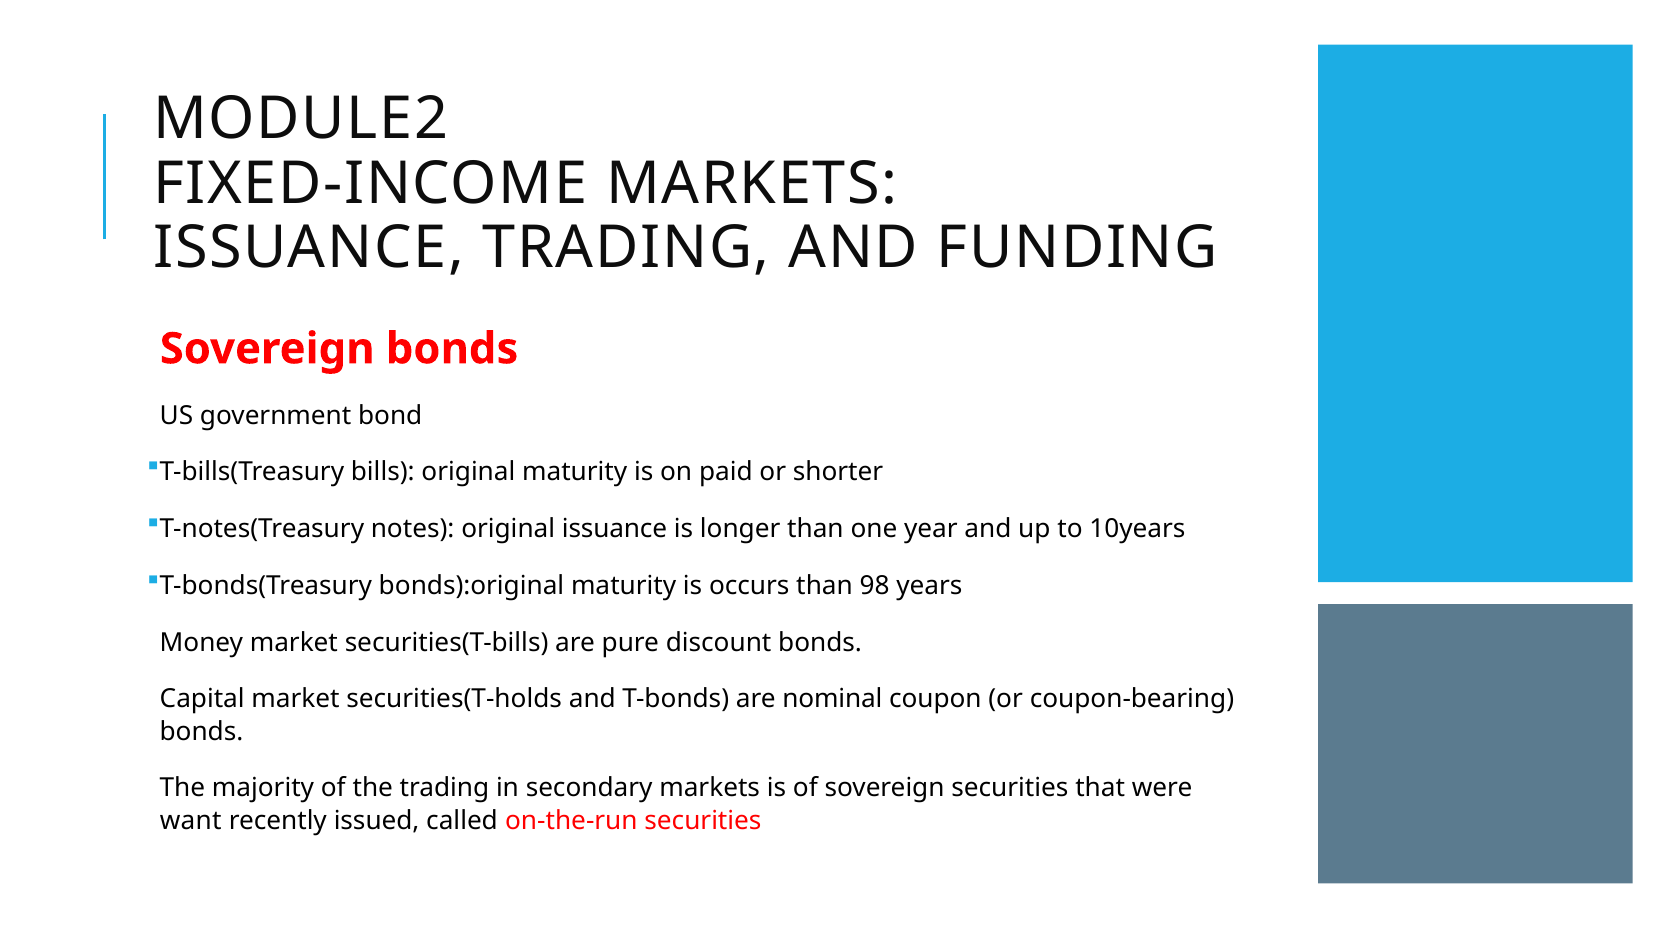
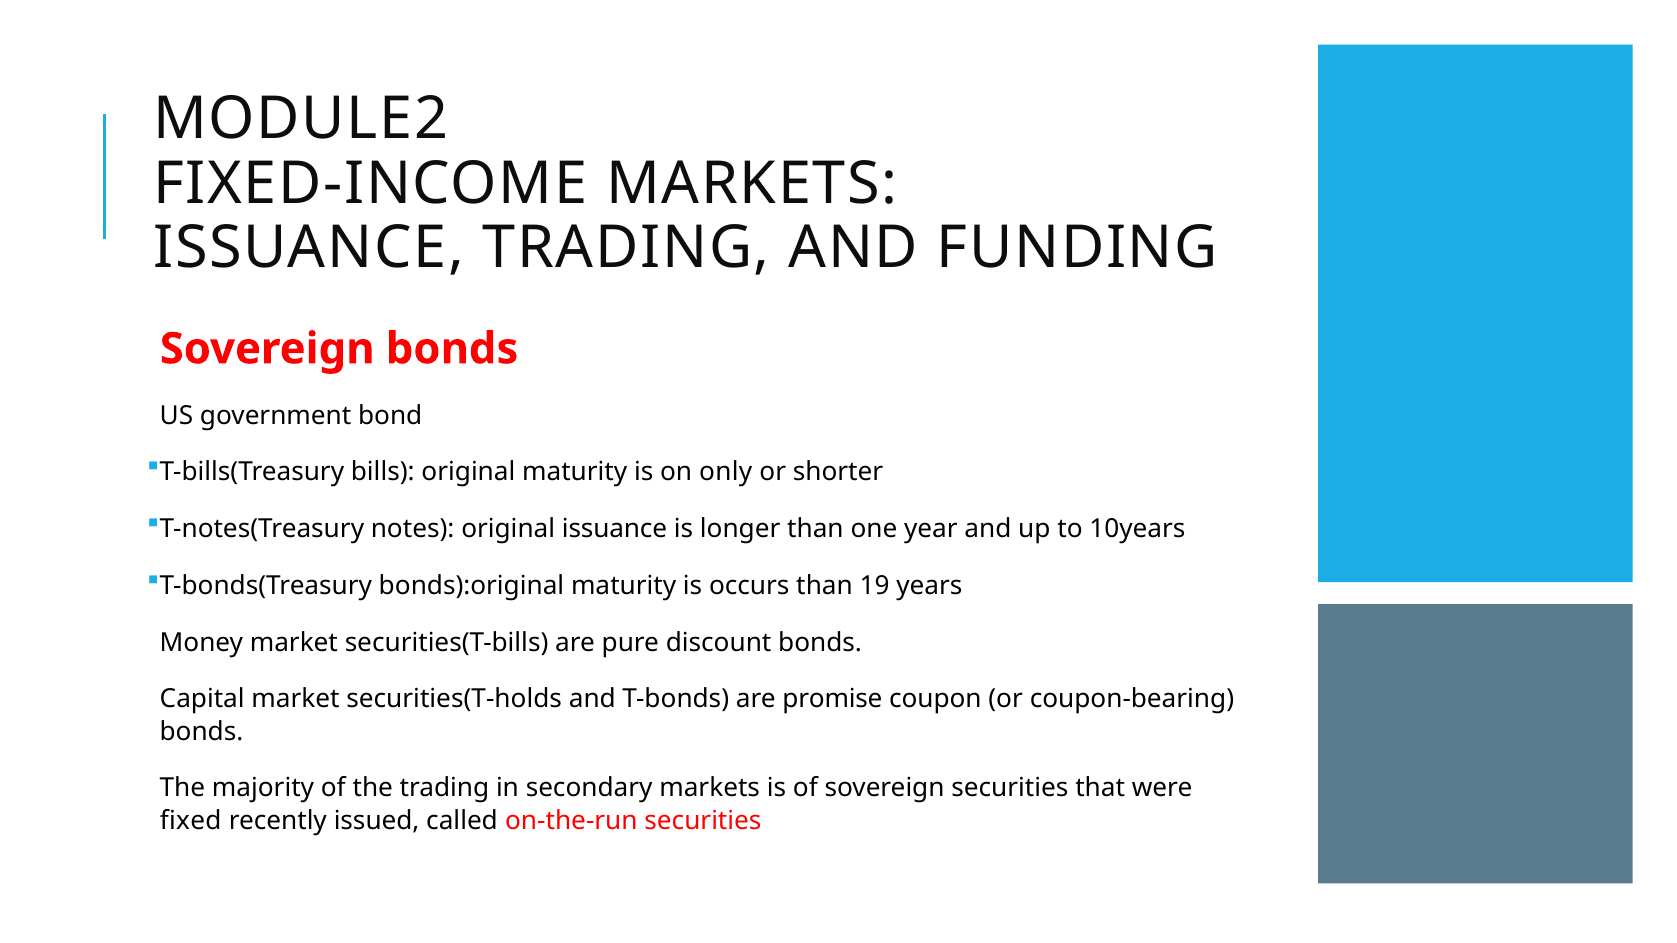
paid: paid -> only
98: 98 -> 19
nominal: nominal -> promise
want: want -> fixed
